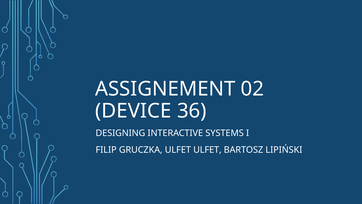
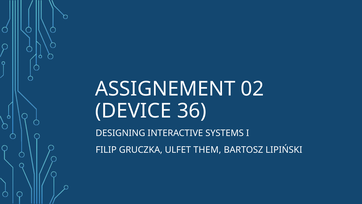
ULFET ULFET: ULFET -> THEM
